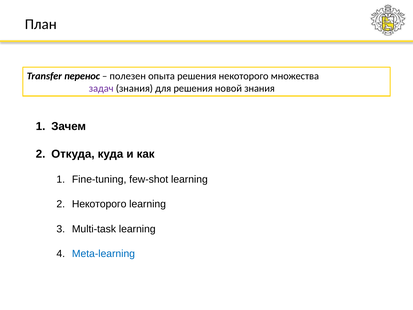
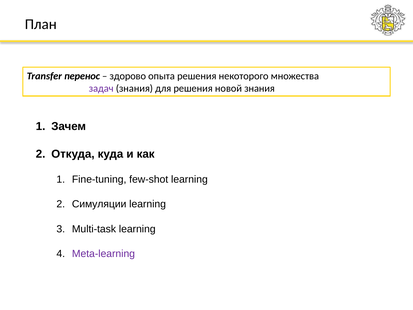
полезен: полезен -> здорово
Некоторого at (99, 204): Некоторого -> Симуляции
Meta-learning colour: blue -> purple
